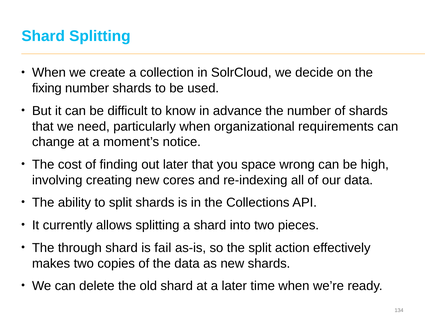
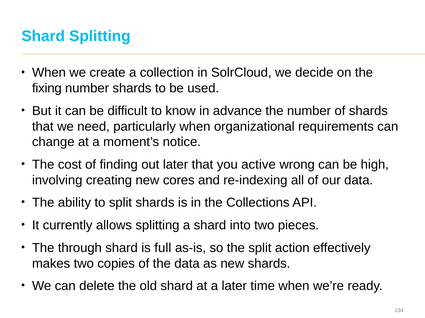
space: space -> active
fail: fail -> full
